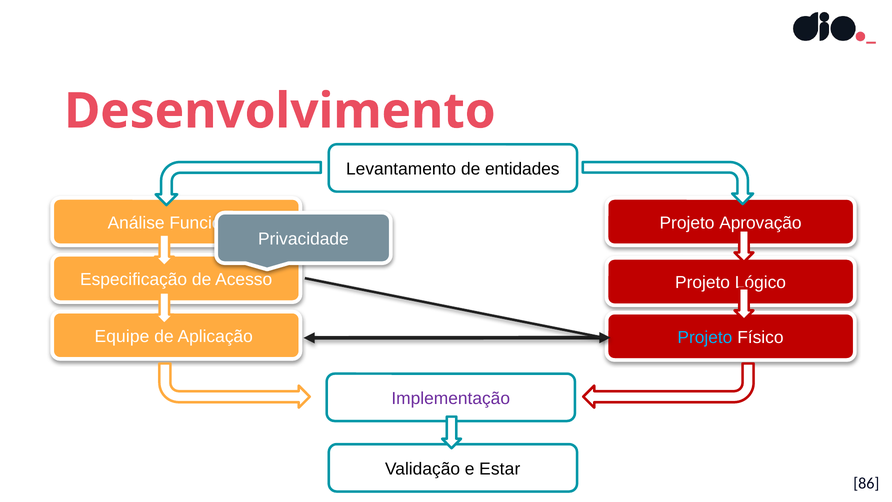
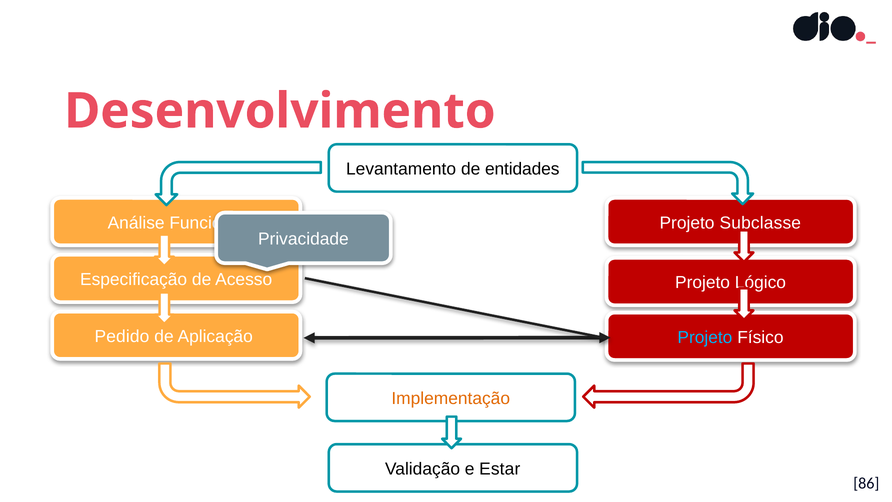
Aprovação: Aprovação -> Subclasse
Equipe: Equipe -> Pedido
Implementação colour: purple -> orange
